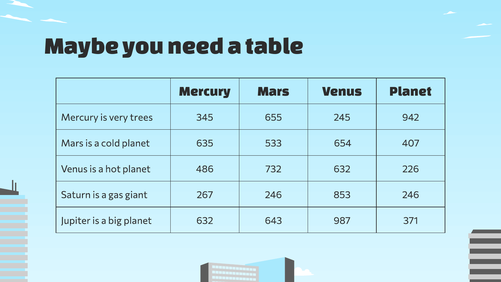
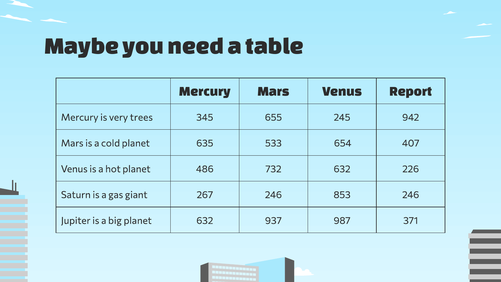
Venus Planet: Planet -> Report
643: 643 -> 937
